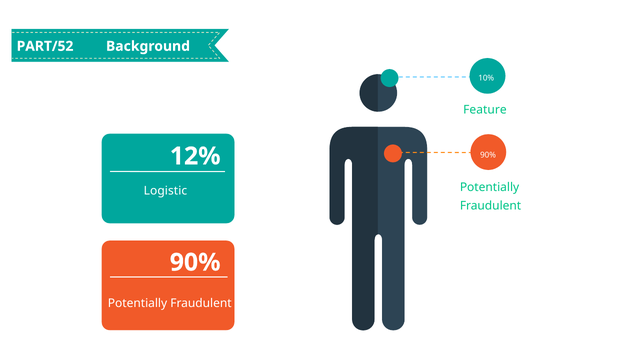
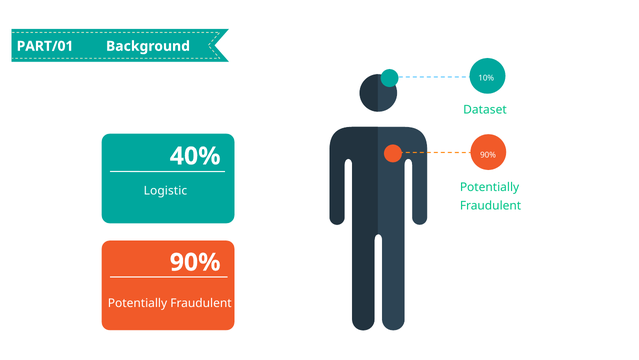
PART/52: PART/52 -> PART/01
Feature: Feature -> Dataset
12%: 12% -> 40%
